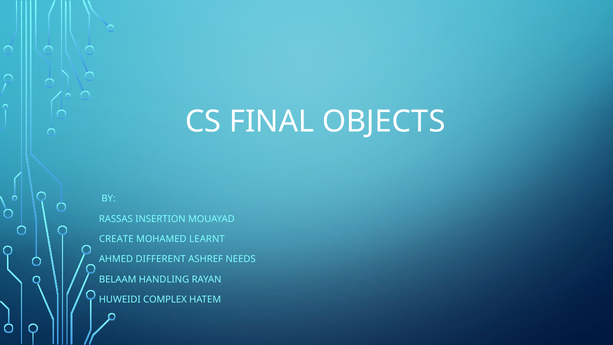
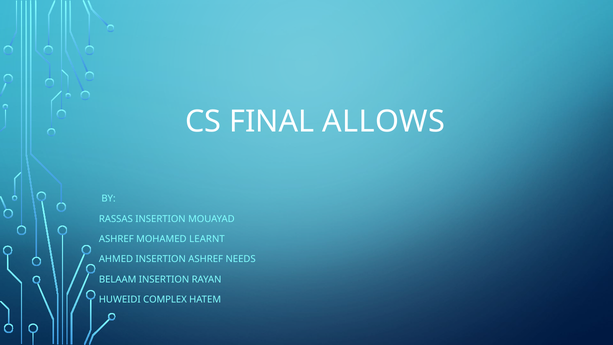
OBJECTS: OBJECTS -> ALLOWS
CREATE at (116, 239): CREATE -> ASHREF
AHMED DIFFERENT: DIFFERENT -> INSERTION
BELAAM HANDLING: HANDLING -> INSERTION
